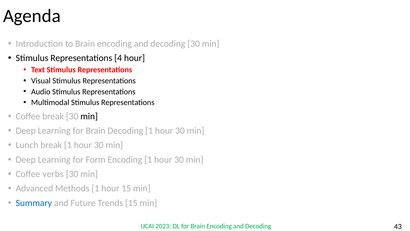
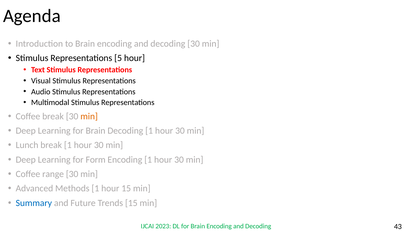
4: 4 -> 5
min at (89, 116) colour: black -> orange
verbs: verbs -> range
